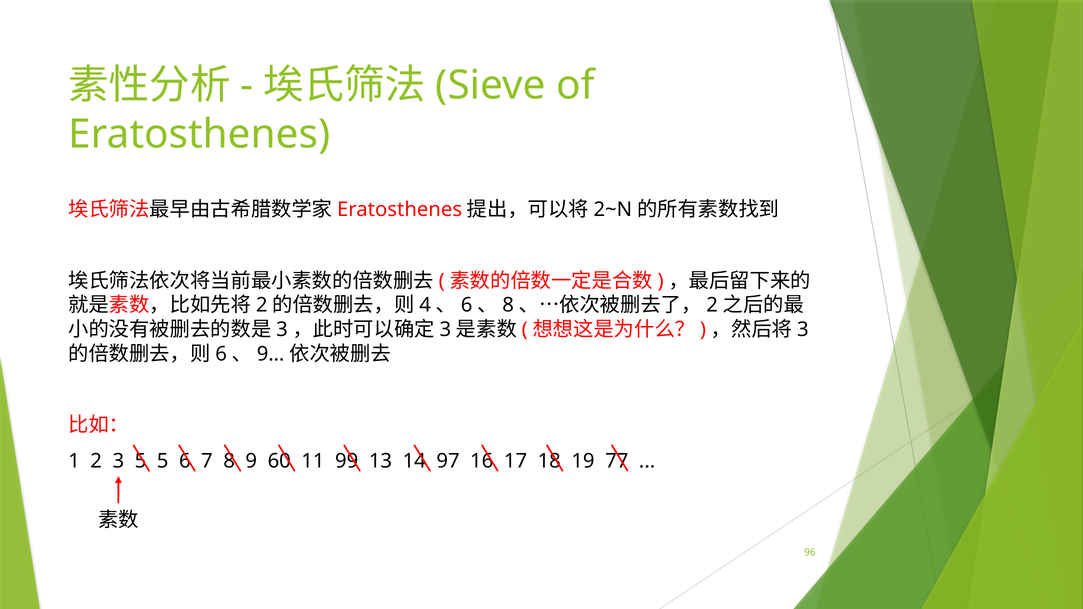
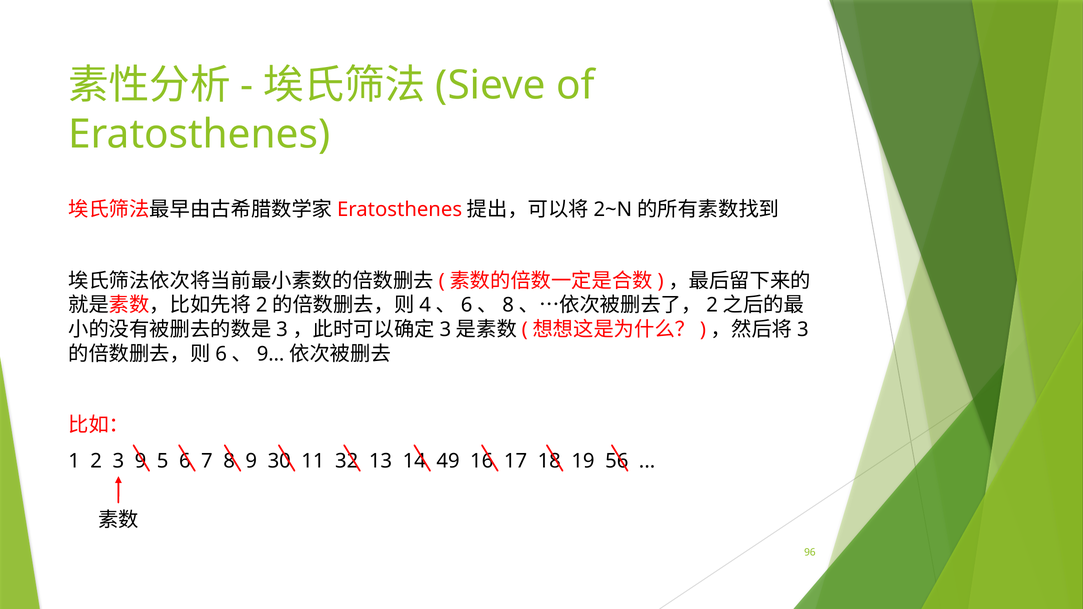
3 5: 5 -> 9
60: 60 -> 30
99: 99 -> 32
97: 97 -> 49
77: 77 -> 56
